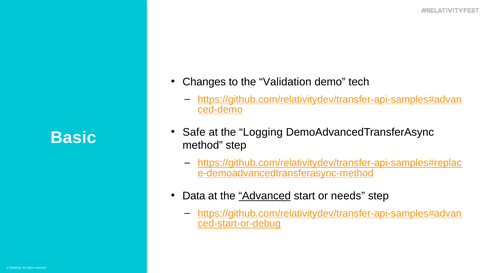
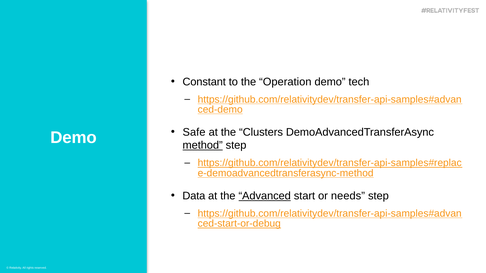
Changes: Changes -> Constant
Validation: Validation -> Operation
Logging: Logging -> Clusters
Basic at (73, 138): Basic -> Demo
method underline: none -> present
